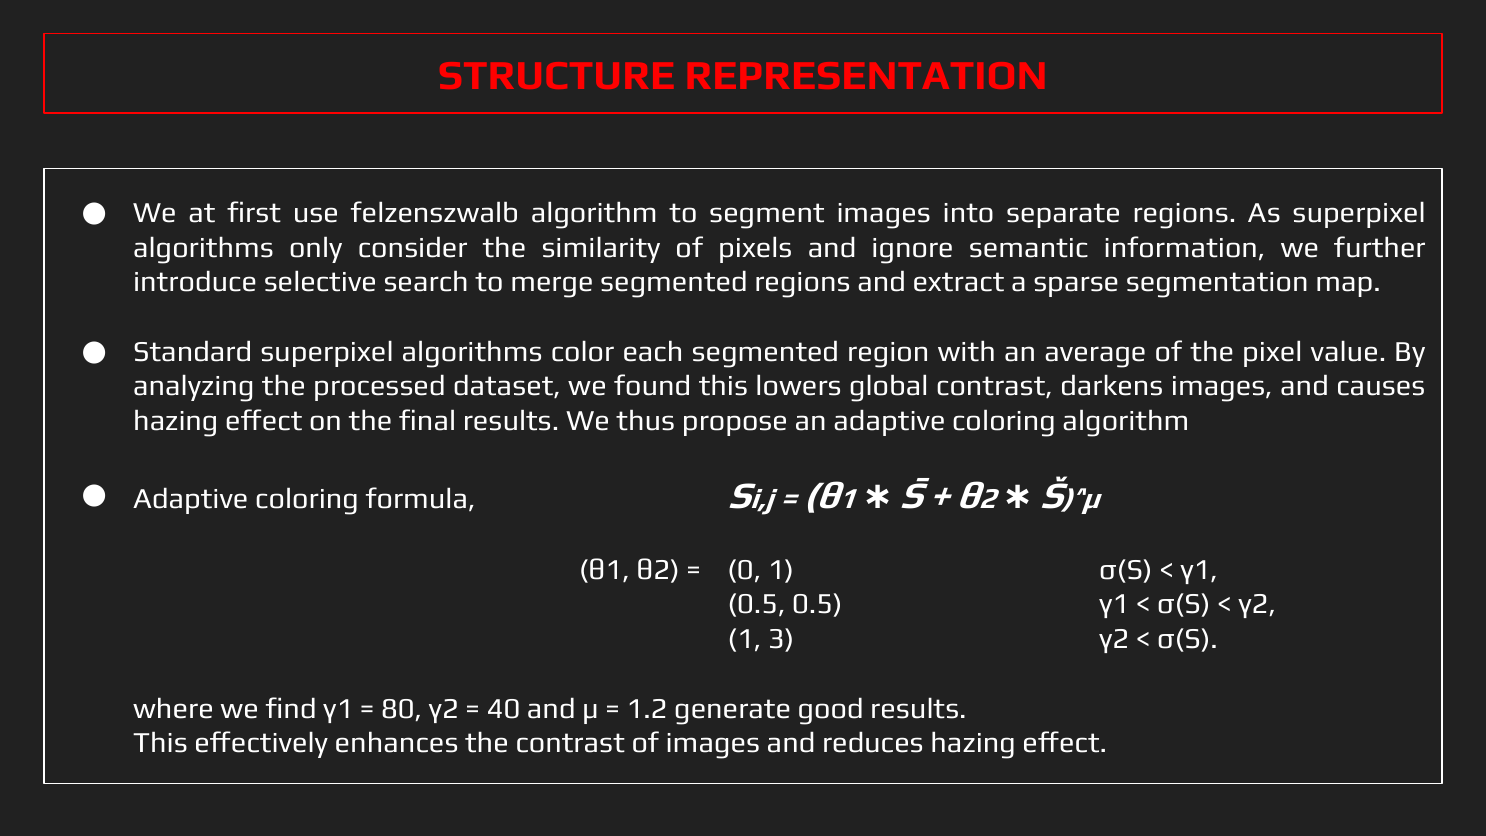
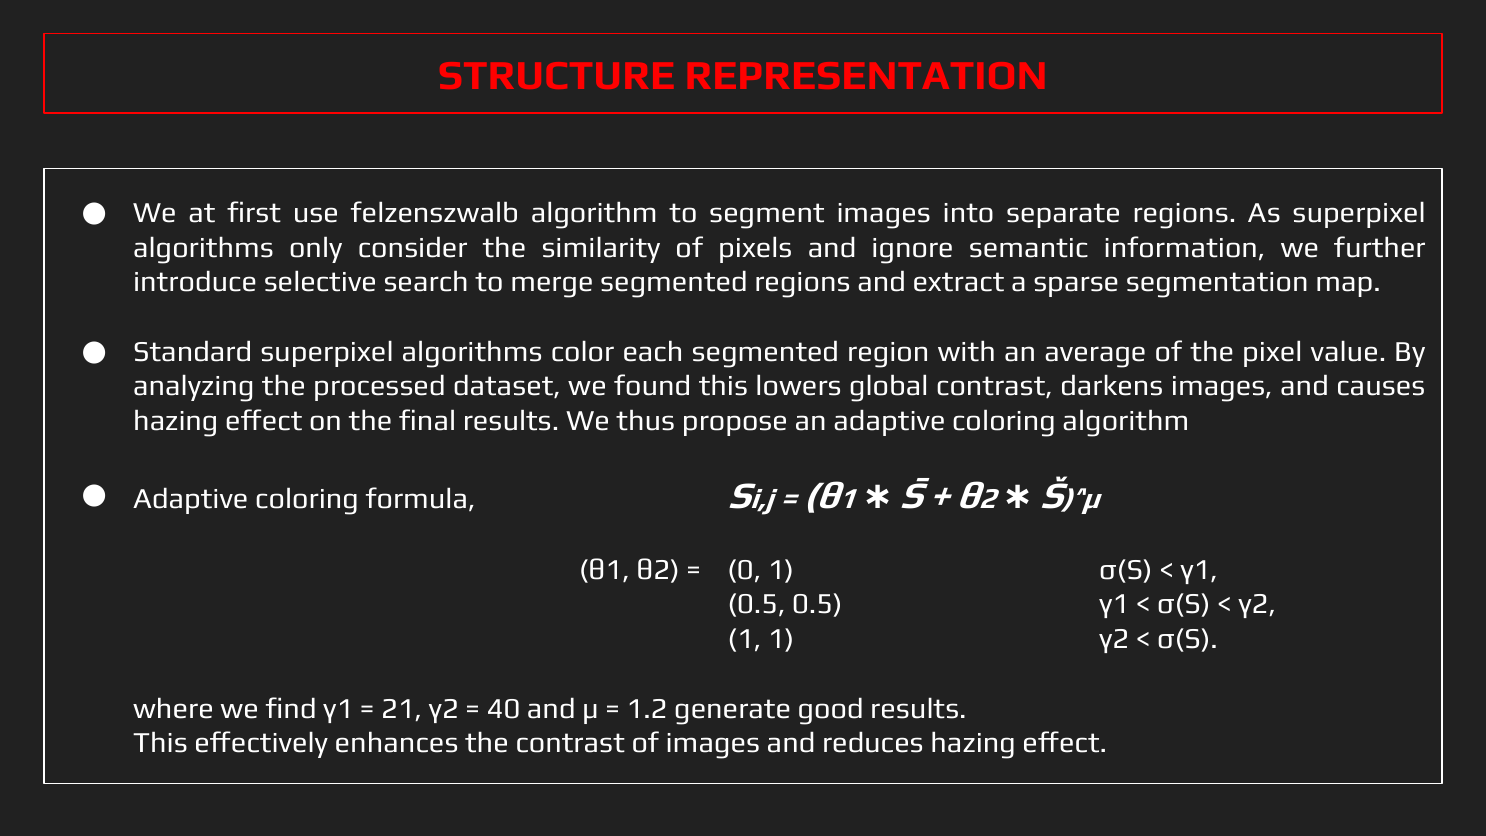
1 3: 3 -> 1
80: 80 -> 21
